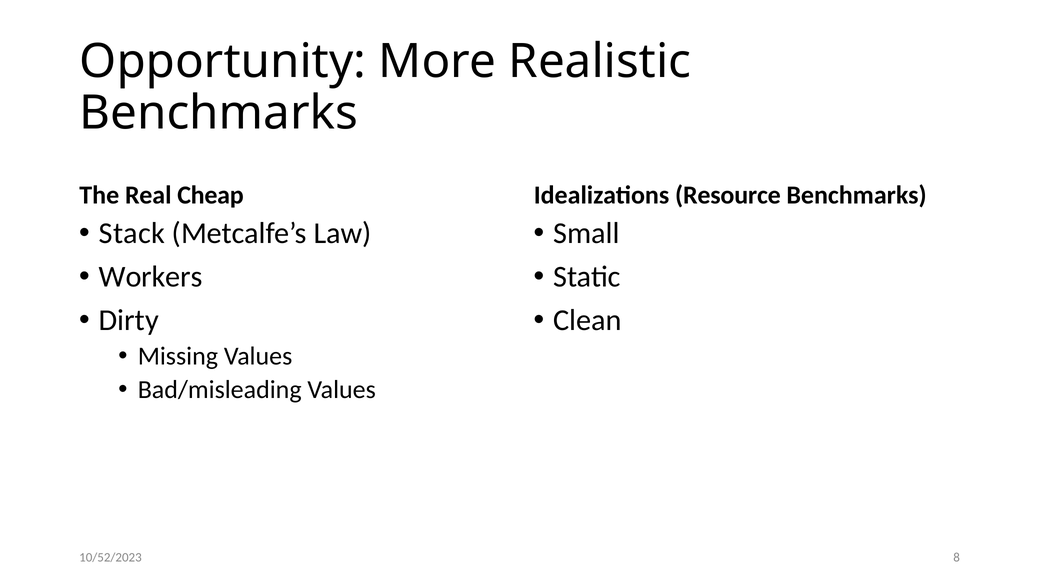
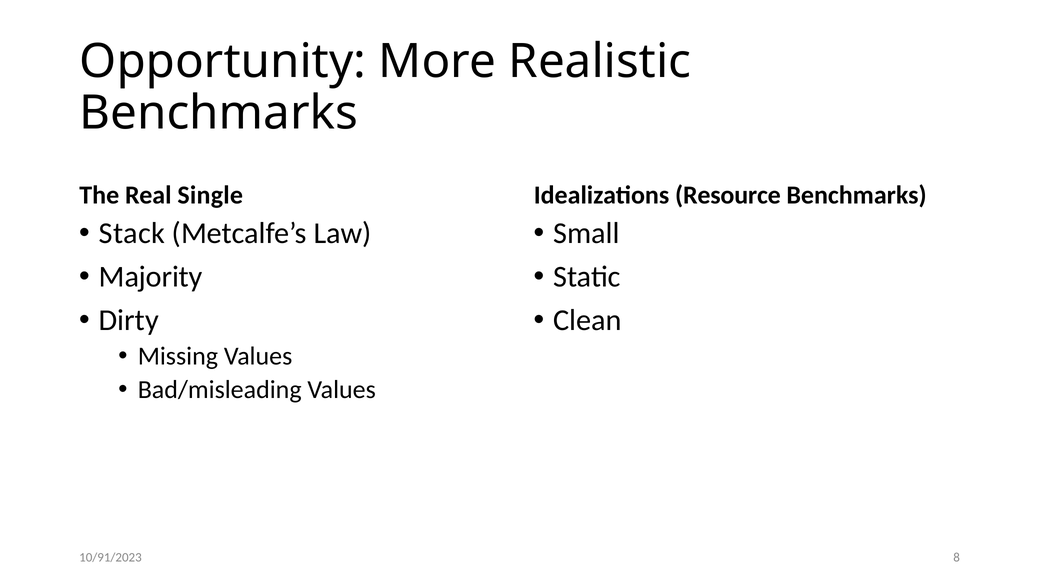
Cheap: Cheap -> Single
Workers: Workers -> Majority
10/52/2023: 10/52/2023 -> 10/91/2023
